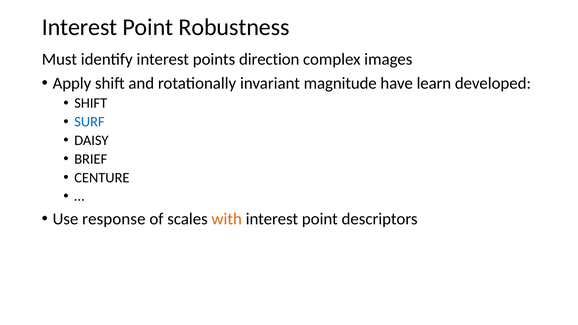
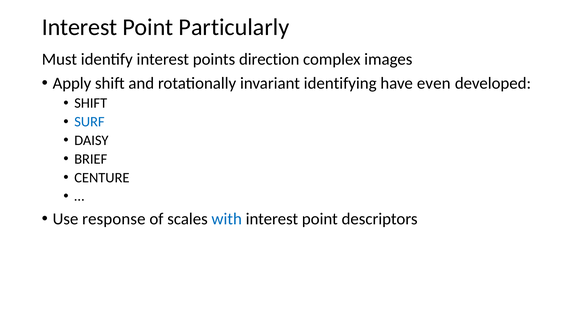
Robustness: Robustness -> Particularly
magnitude: magnitude -> identifying
learn: learn -> even
with colour: orange -> blue
